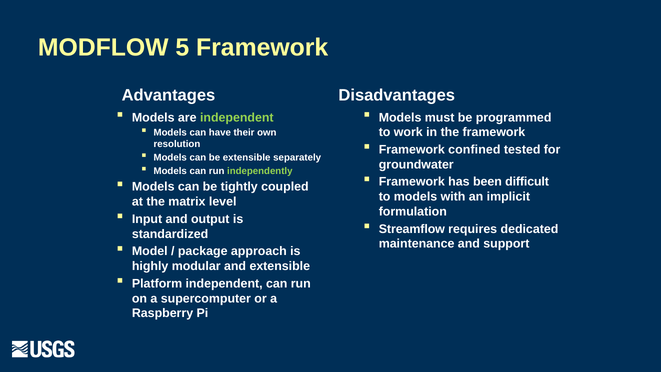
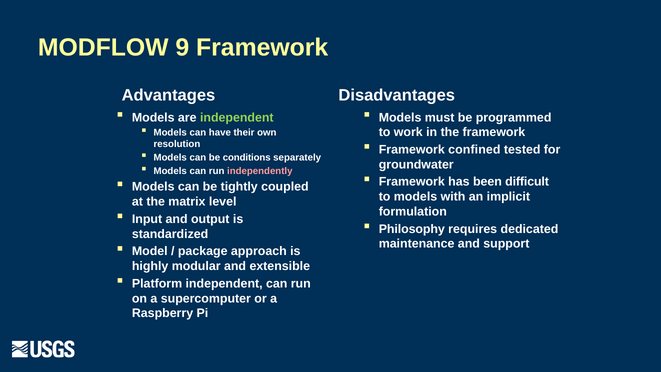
5: 5 -> 9
be extensible: extensible -> conditions
independently colour: light green -> pink
Streamflow: Streamflow -> Philosophy
